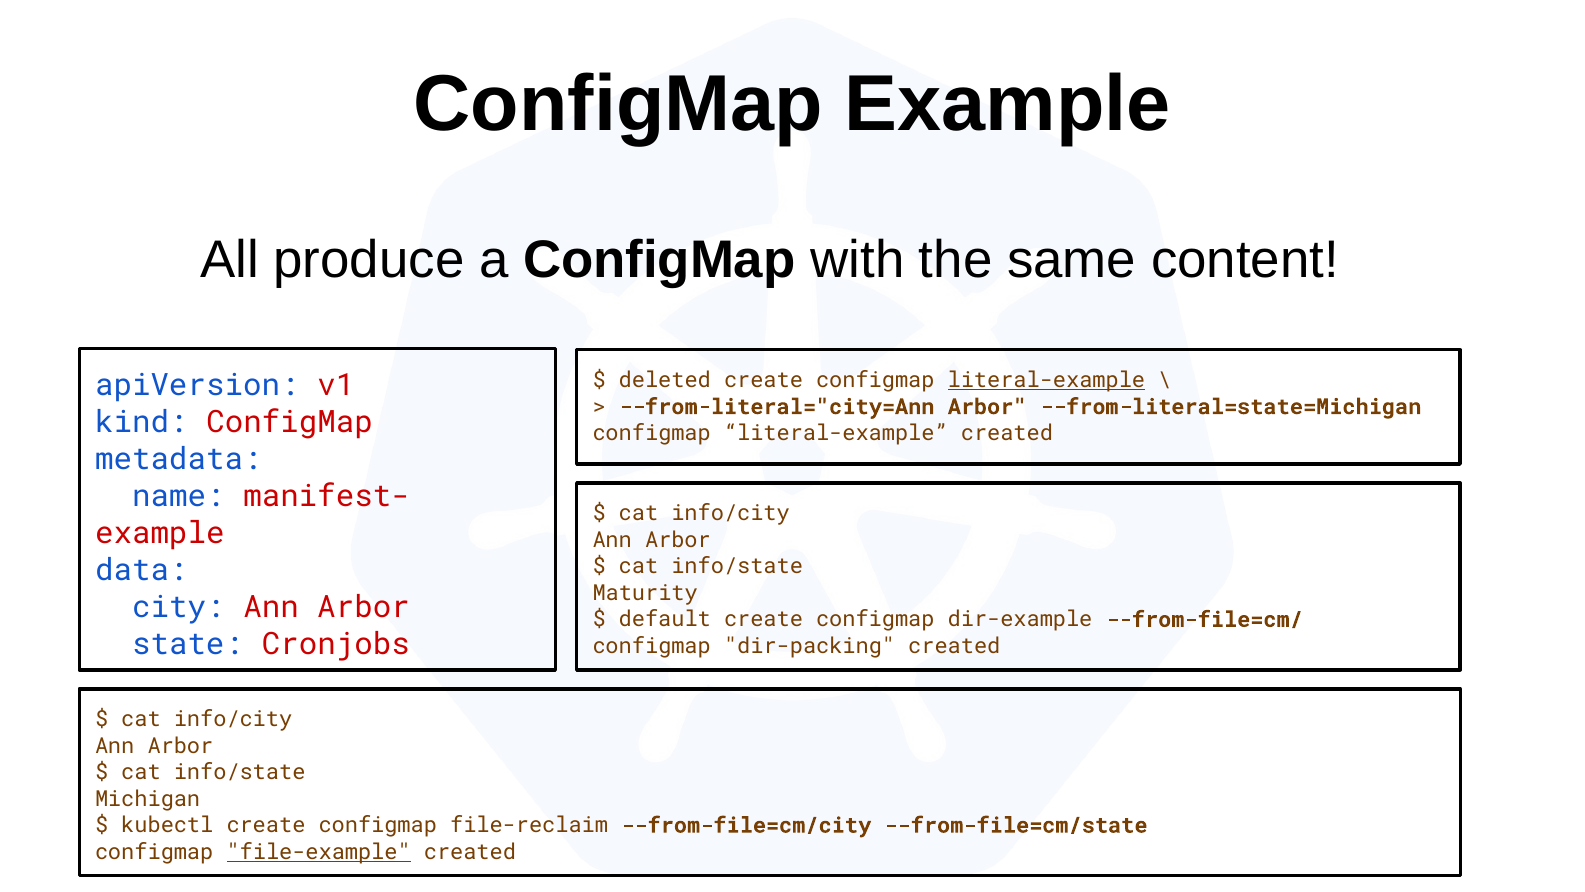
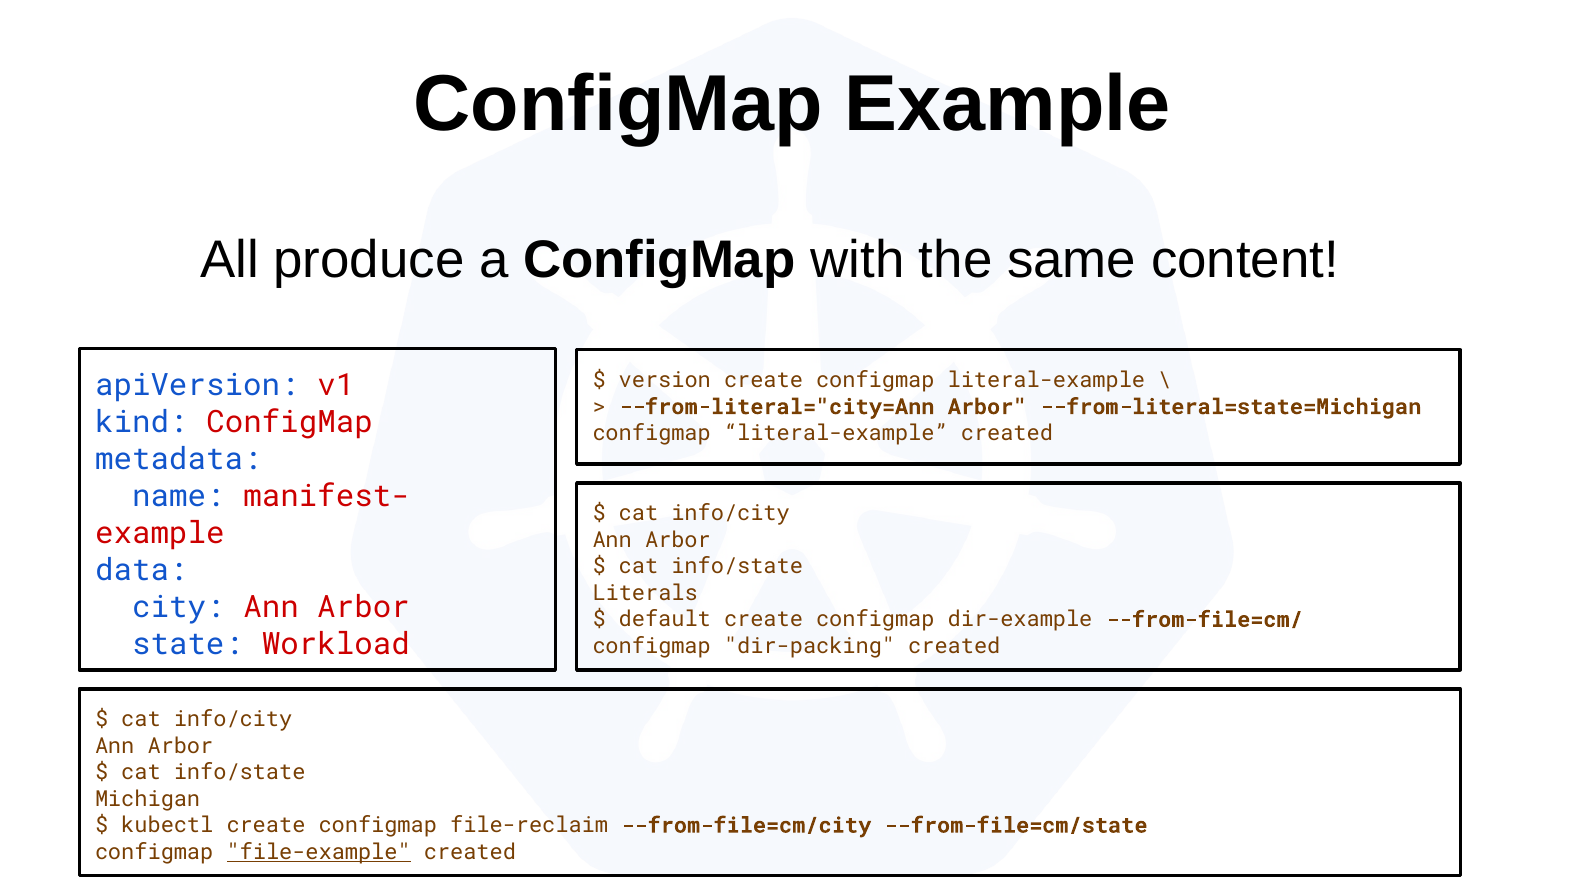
deleted: deleted -> version
literal-example at (1046, 380) underline: present -> none
Maturity: Maturity -> Literals
Cronjobs: Cronjobs -> Workload
